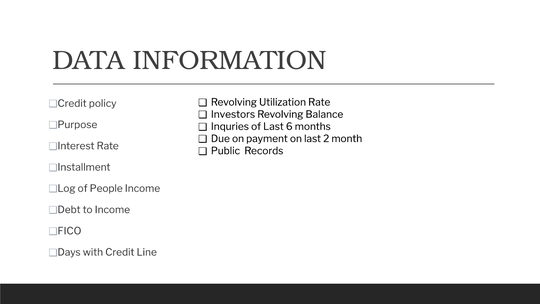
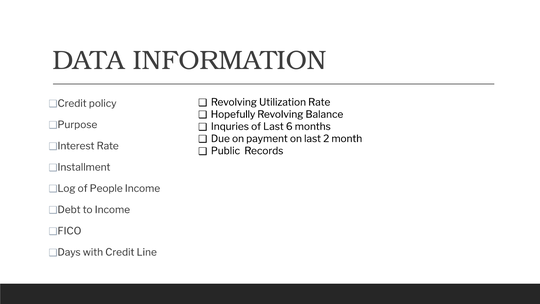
Investors: Investors -> Hopefully
